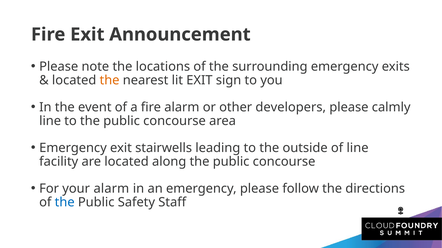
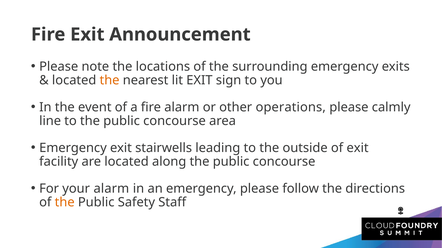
developers: developers -> operations
of line: line -> exit
the at (65, 203) colour: blue -> orange
